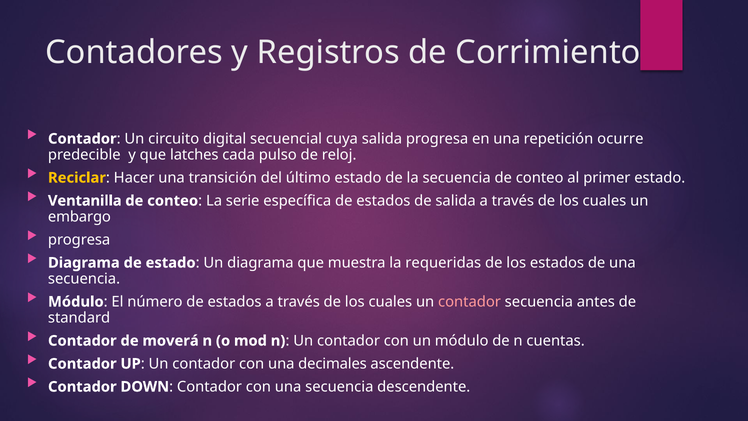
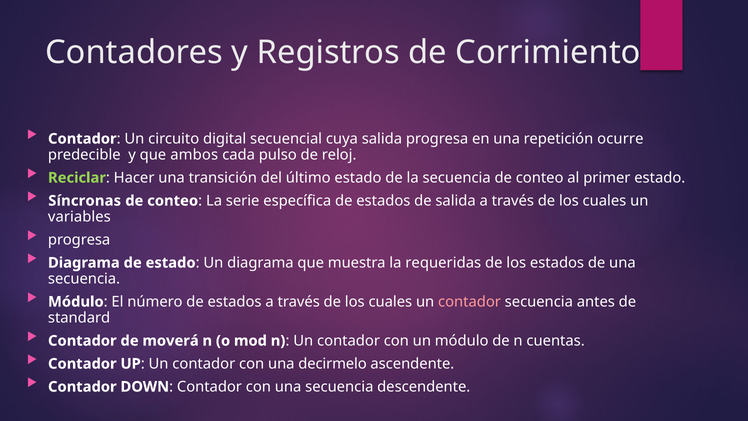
latches: latches -> ambos
Reciclar colour: yellow -> light green
Ventanilla: Ventanilla -> Síncronas
embargo: embargo -> variables
decimales: decimales -> decirmelo
